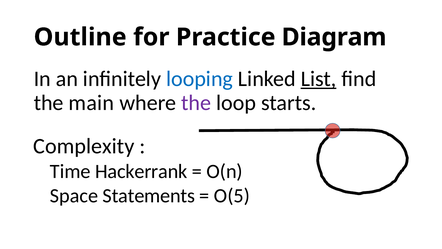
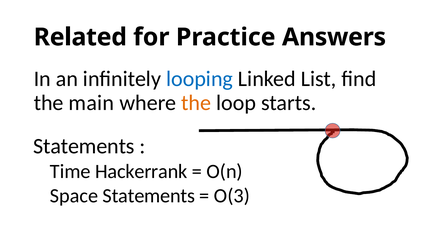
Outline: Outline -> Related
Diagram: Diagram -> Answers
List underline: present -> none
the at (196, 103) colour: purple -> orange
Complexity at (84, 146): Complexity -> Statements
O(5: O(5 -> O(3
